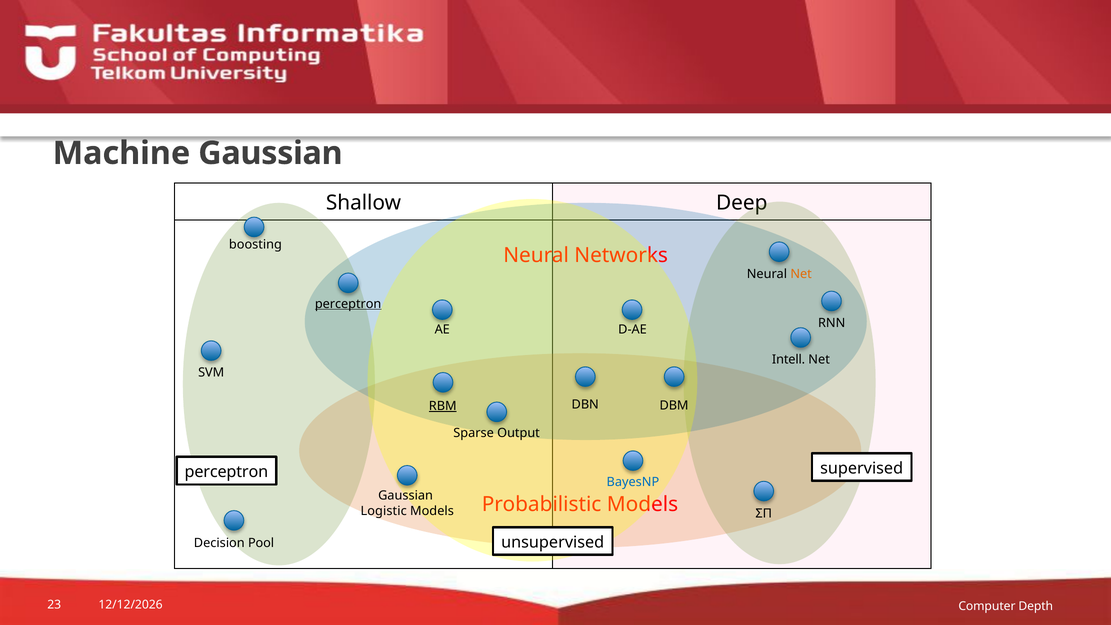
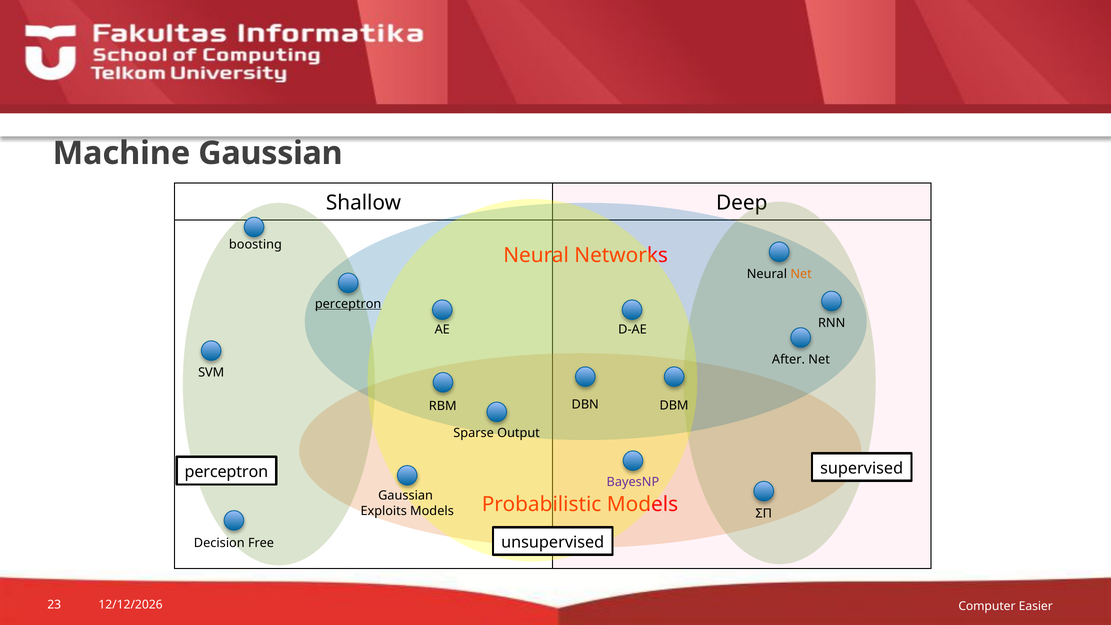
Intell: Intell -> After
RBM underline: present -> none
BayesNP colour: blue -> purple
Logistic: Logistic -> Exploits
Pool: Pool -> Free
Depth: Depth -> Easier
